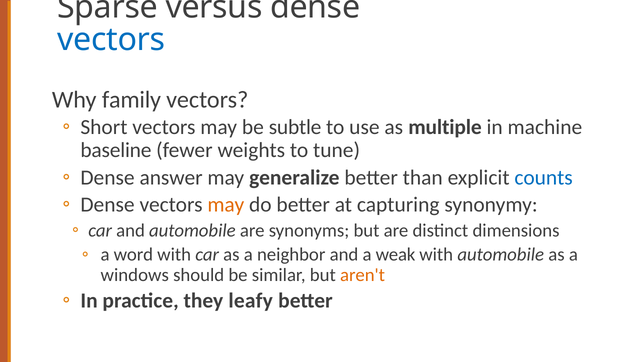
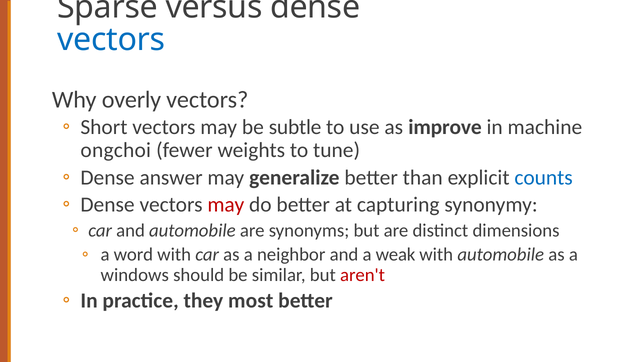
family: family -> overly
multiple: multiple -> improve
baseline: baseline -> ongchoi
may at (226, 205) colour: orange -> red
aren't colour: orange -> red
leafy: leafy -> most
